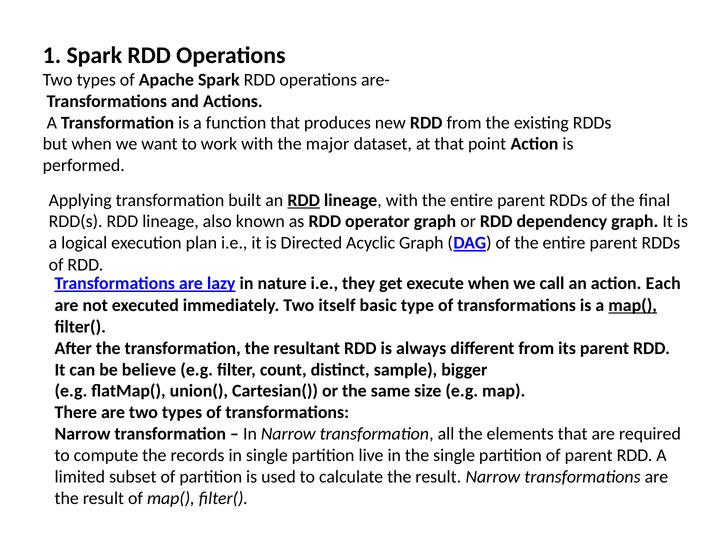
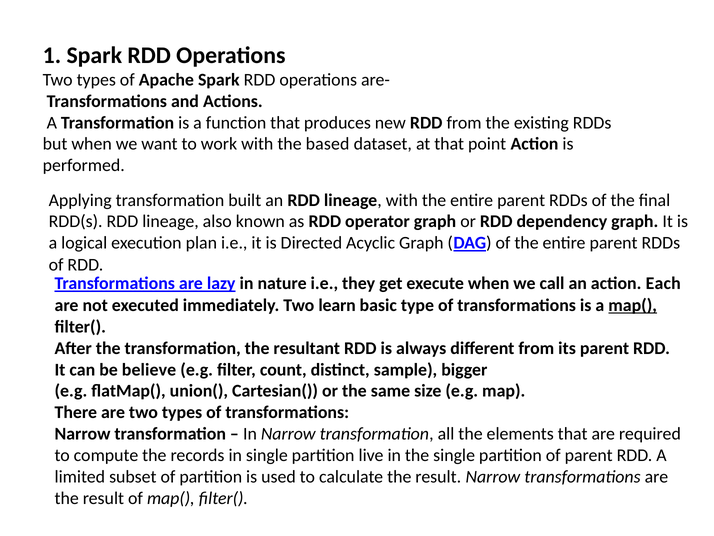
major: major -> based
RDD at (304, 200) underline: present -> none
itself: itself -> learn
